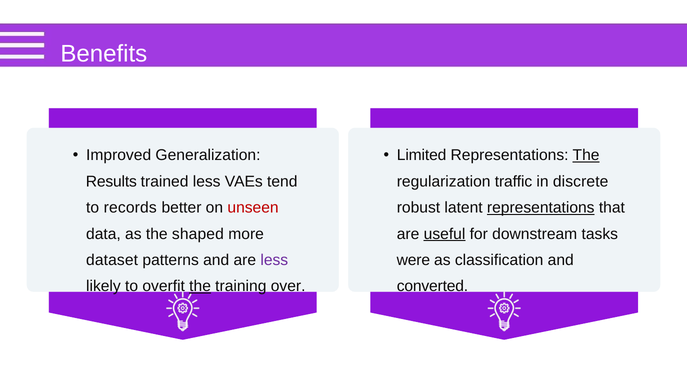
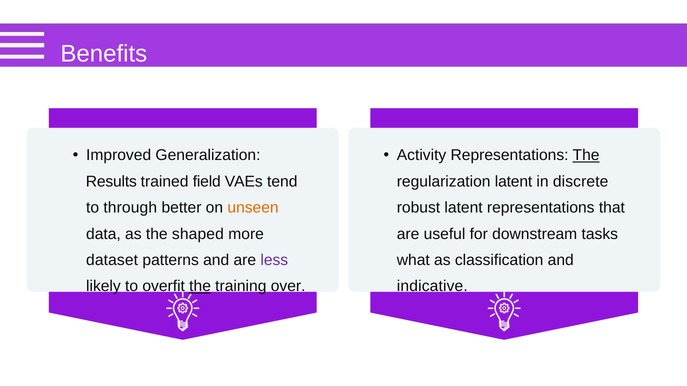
Limited: Limited -> Activity
trained less: less -> field
regularization traffic: traffic -> latent
records: records -> through
unseen colour: red -> orange
representations at (541, 208) underline: present -> none
useful underline: present -> none
were: were -> what
converted at (432, 287): converted -> indicative
